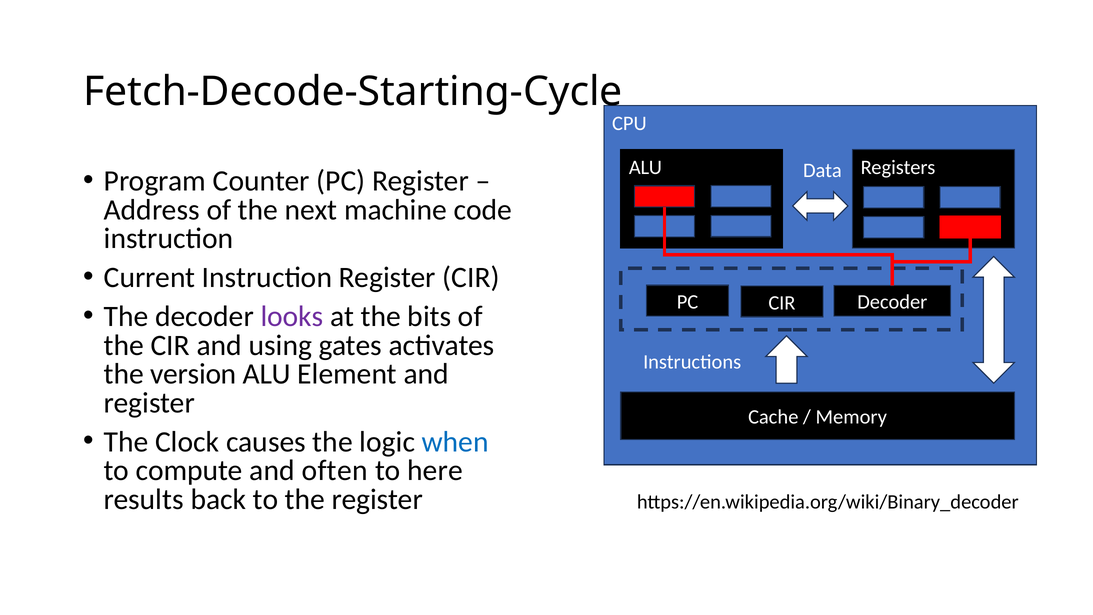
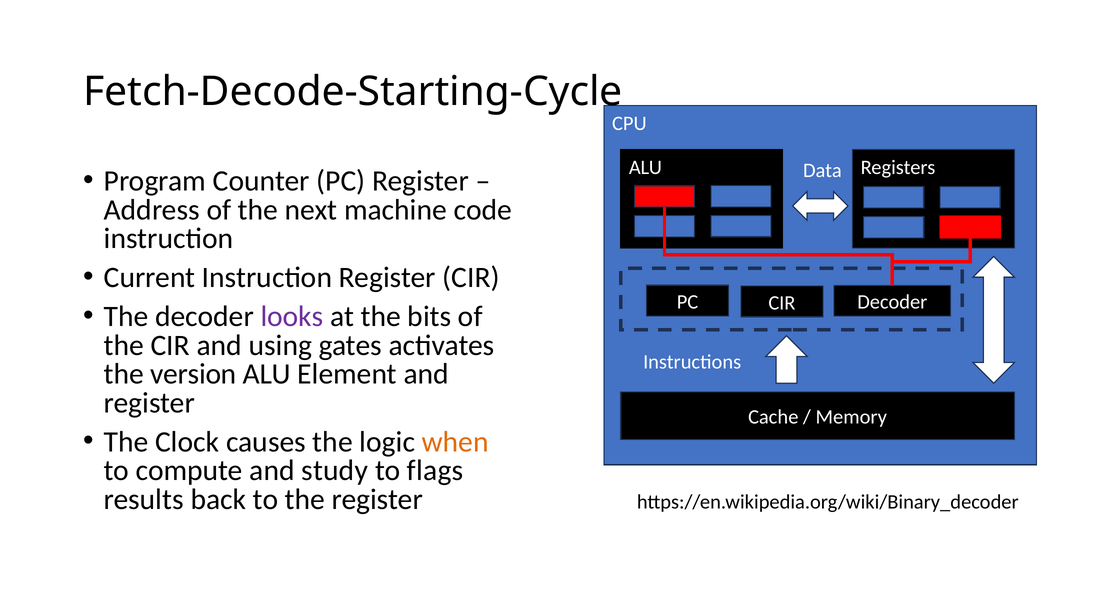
when colour: blue -> orange
often: often -> study
here: here -> flags
